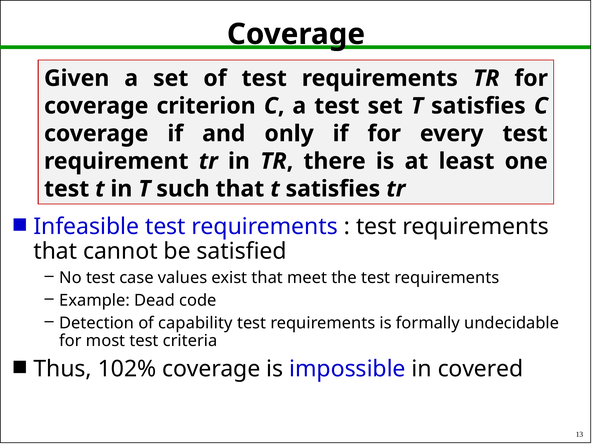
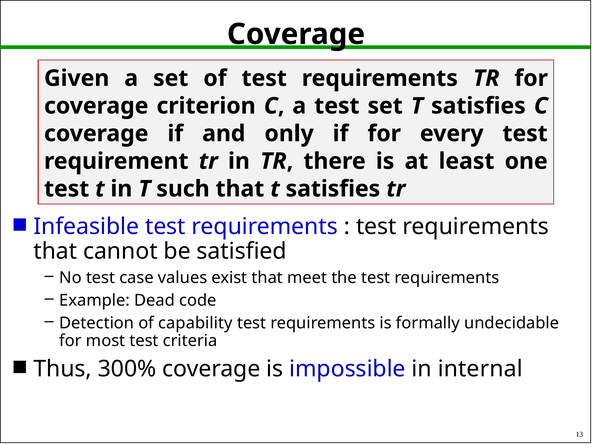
102%: 102% -> 300%
covered: covered -> internal
